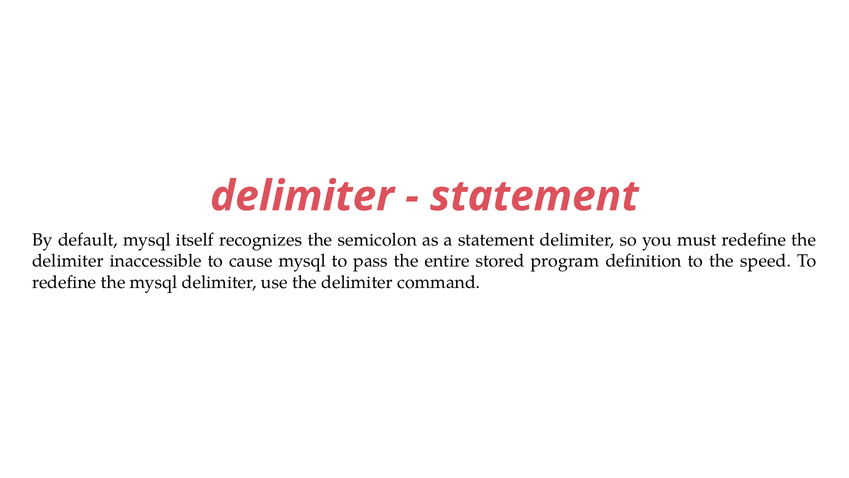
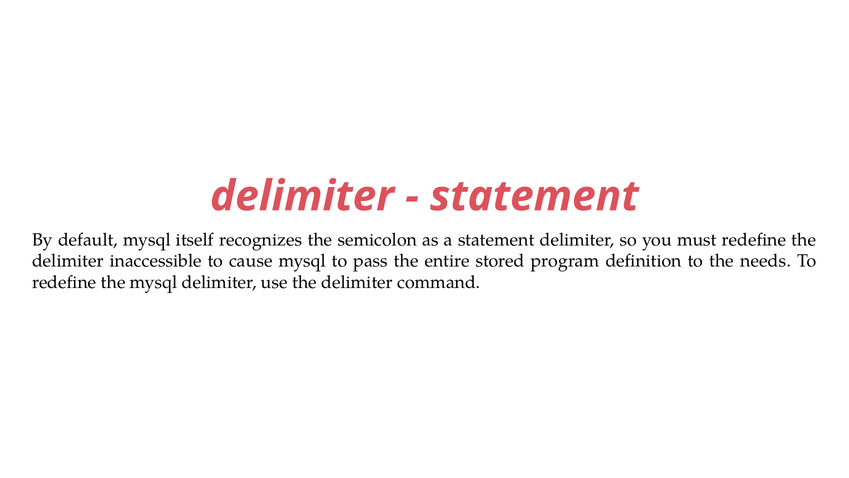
speed: speed -> needs
